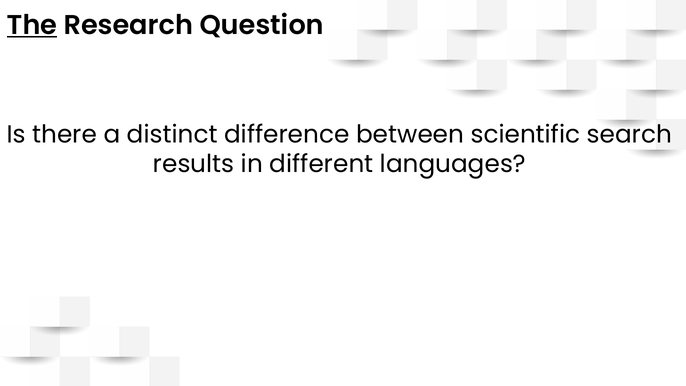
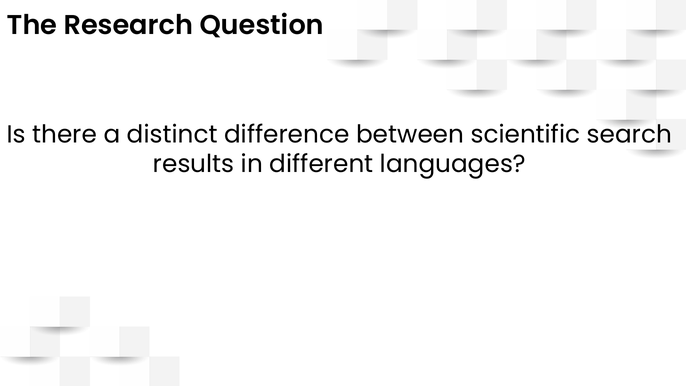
The underline: present -> none
